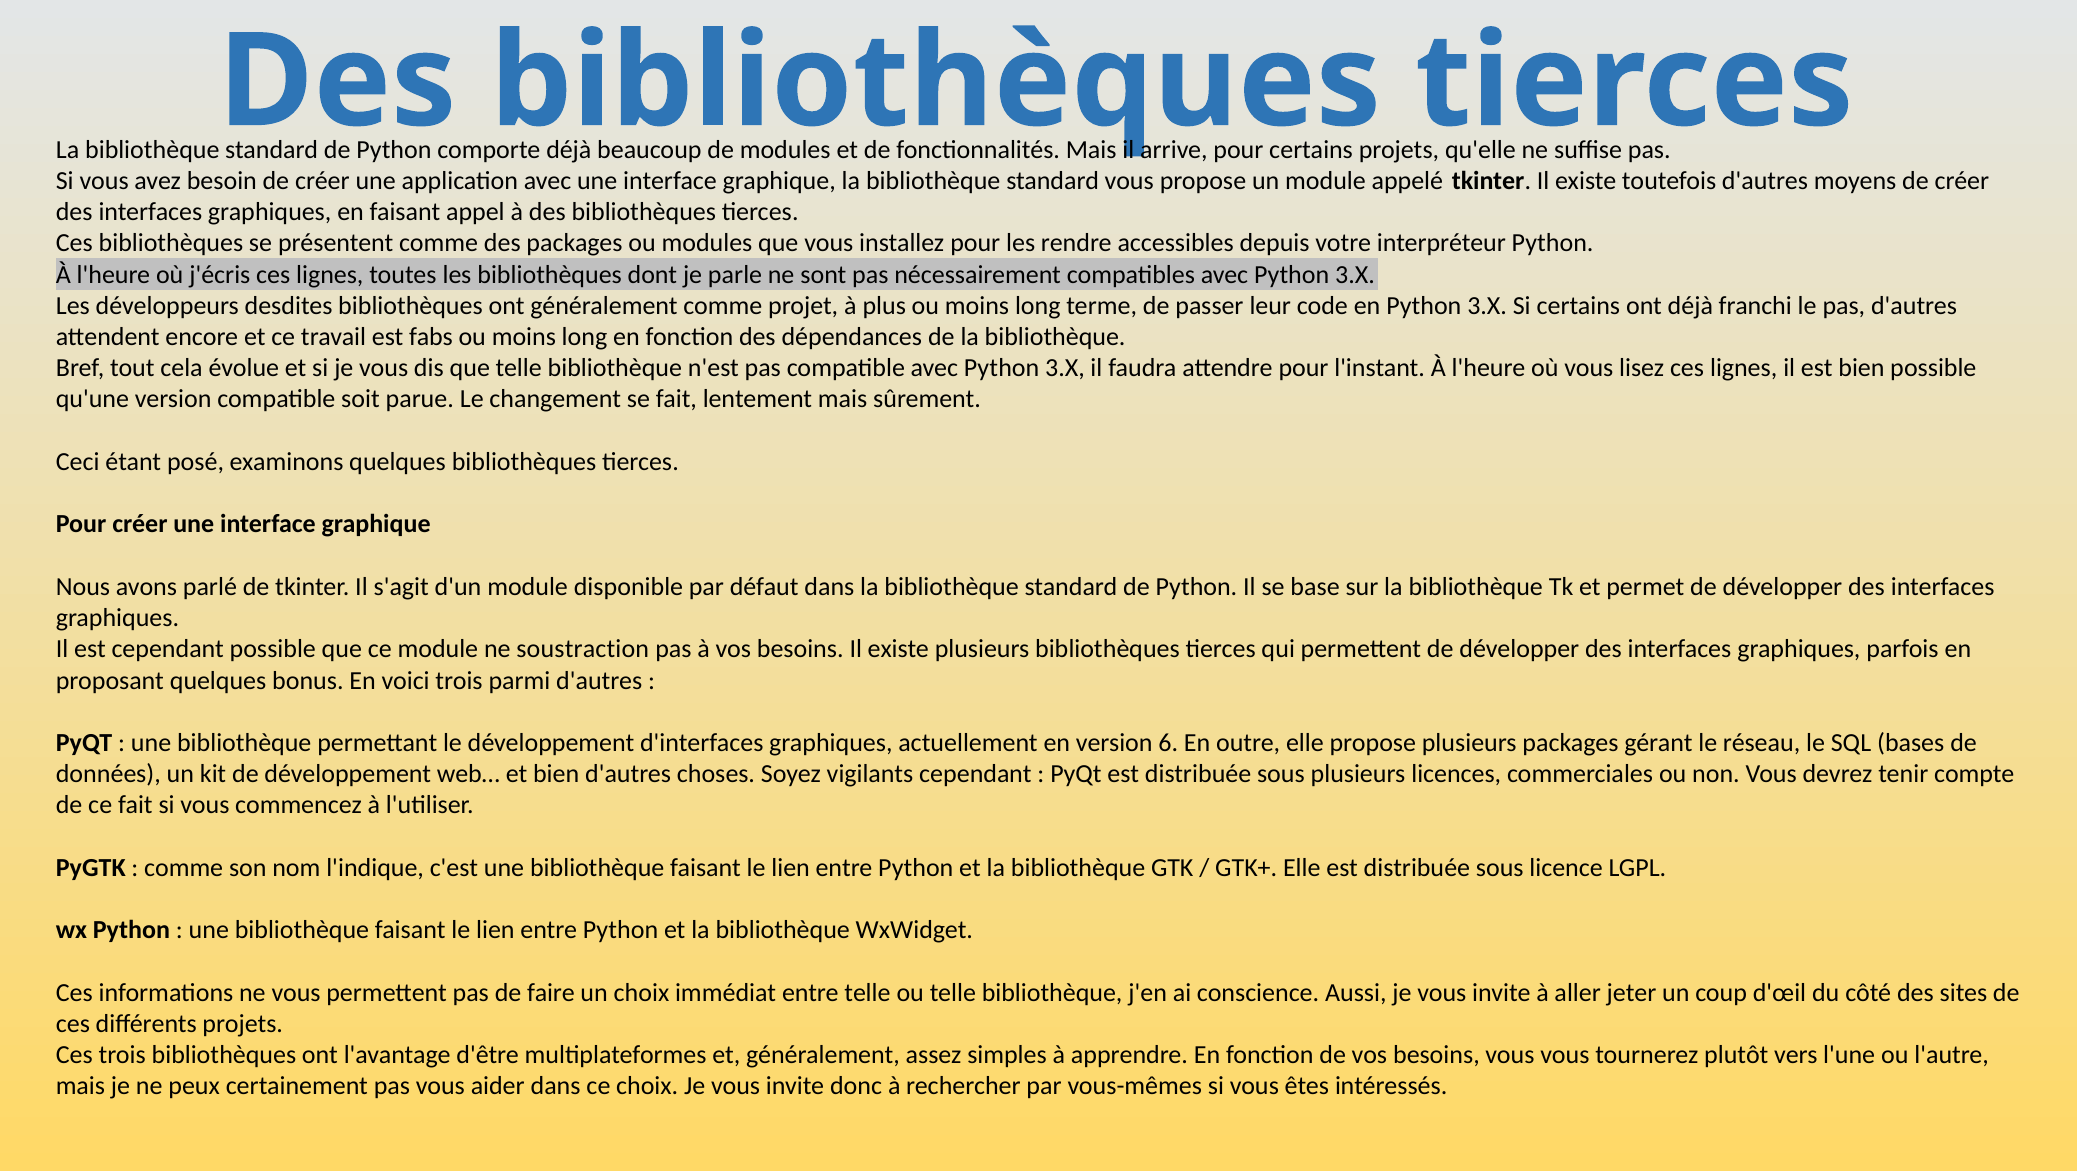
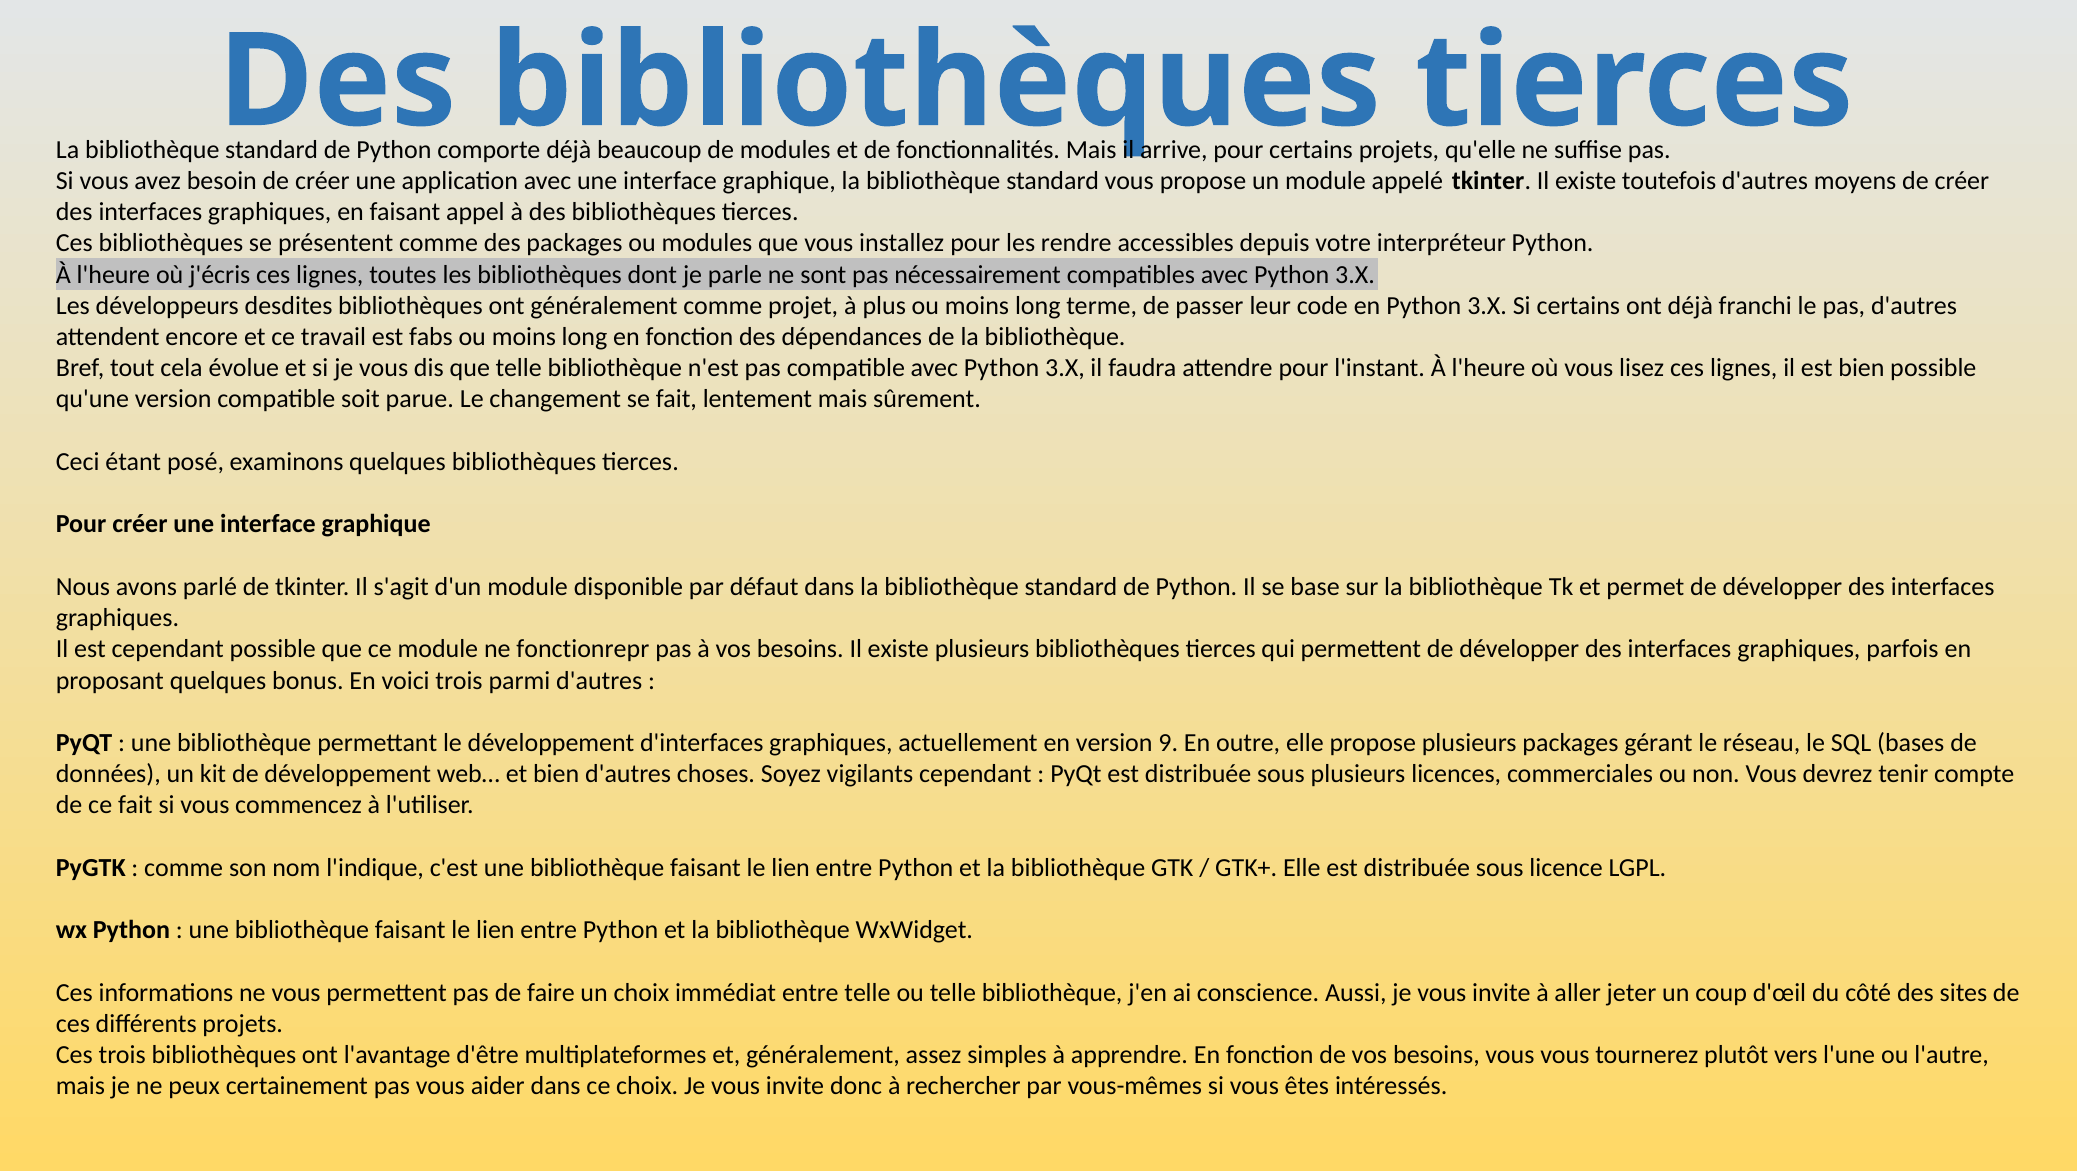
soustraction: soustraction -> fonctionrepr
6: 6 -> 9
